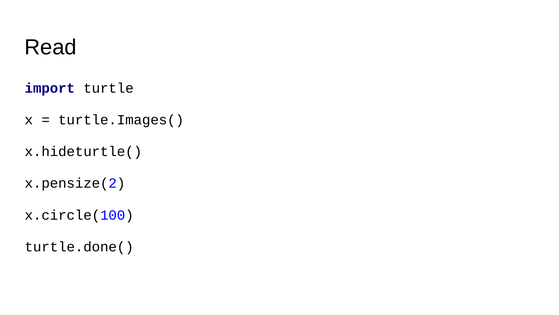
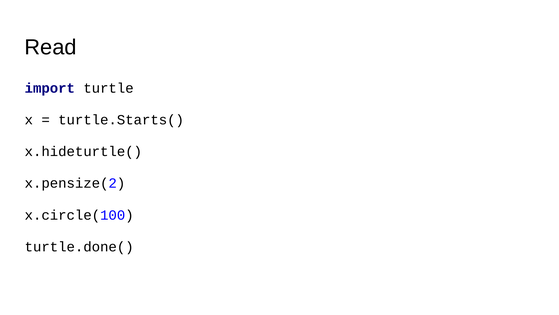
turtle.Images(: turtle.Images( -> turtle.Starts(
